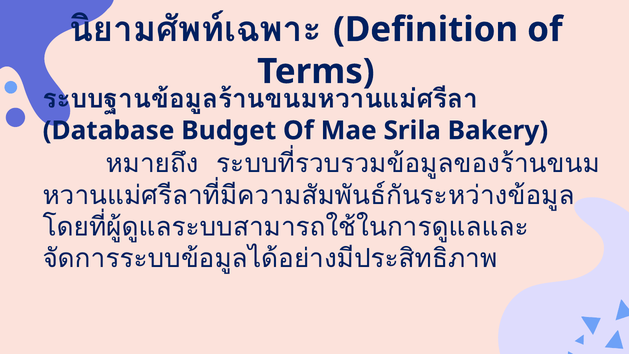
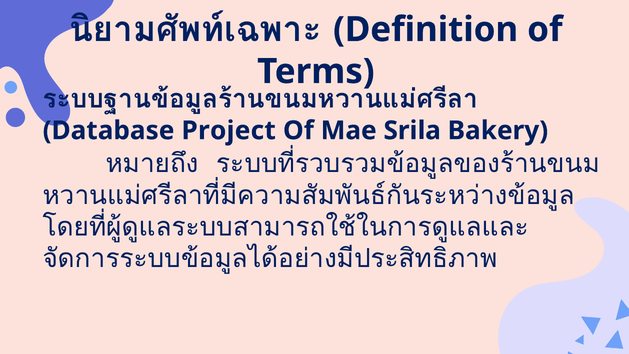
Budget: Budget -> Project
